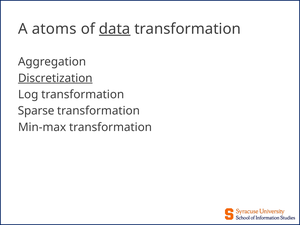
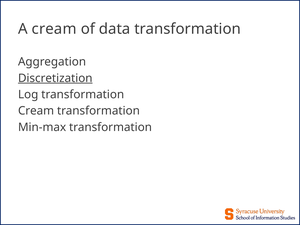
A atoms: atoms -> cream
data underline: present -> none
Sparse at (36, 111): Sparse -> Cream
